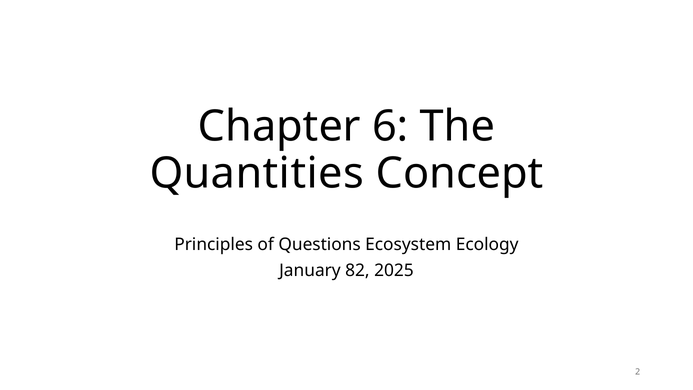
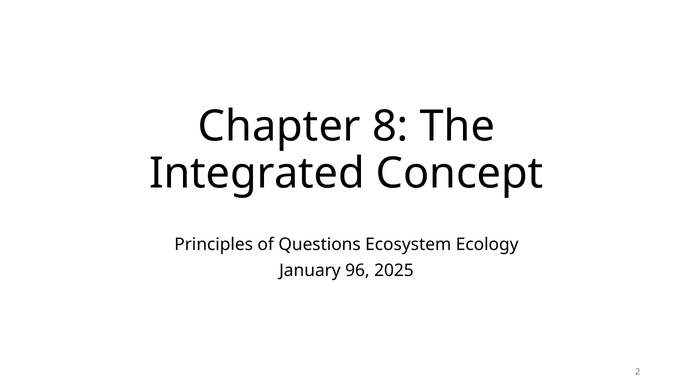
6: 6 -> 8
Quantities: Quantities -> Integrated
82: 82 -> 96
